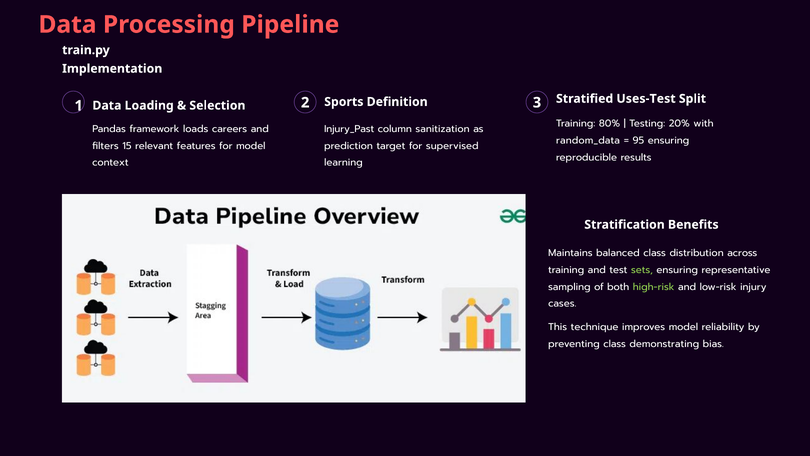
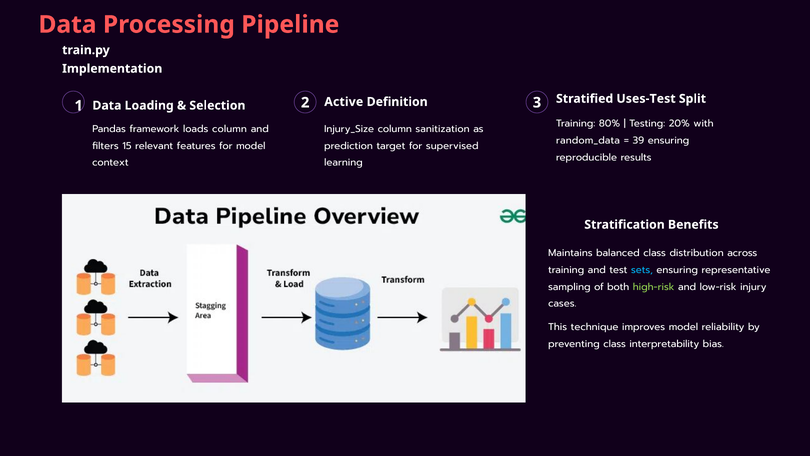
Sports: Sports -> Active
loads careers: careers -> column
Injury_Past: Injury_Past -> Injury_Size
95: 95 -> 39
sets colour: light green -> light blue
demonstrating: demonstrating -> interpretability
